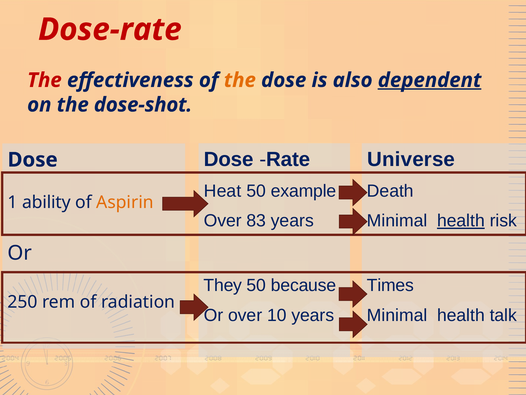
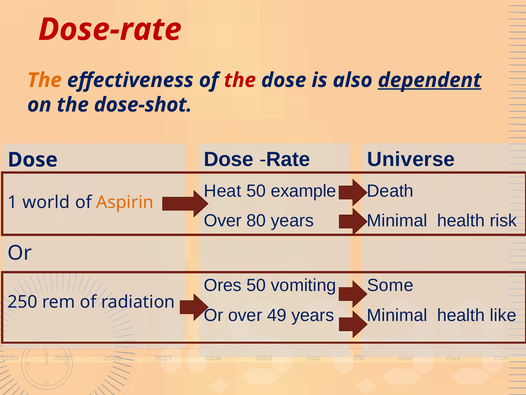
The at (44, 80) colour: red -> orange
the at (240, 80) colour: orange -> red
ability: ability -> world
83: 83 -> 80
health at (461, 221) underline: present -> none
They: They -> Ores
because: because -> vomiting
Times: Times -> Some
10: 10 -> 49
talk: talk -> like
